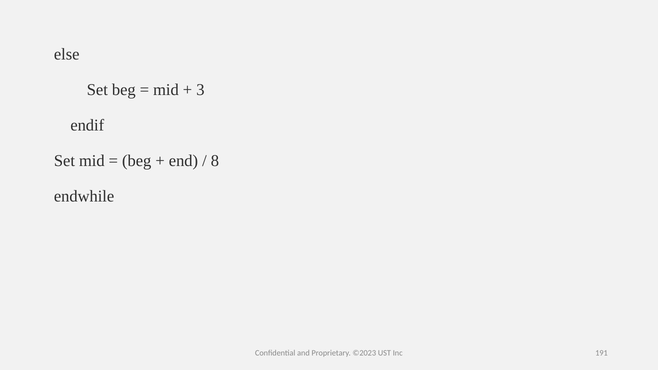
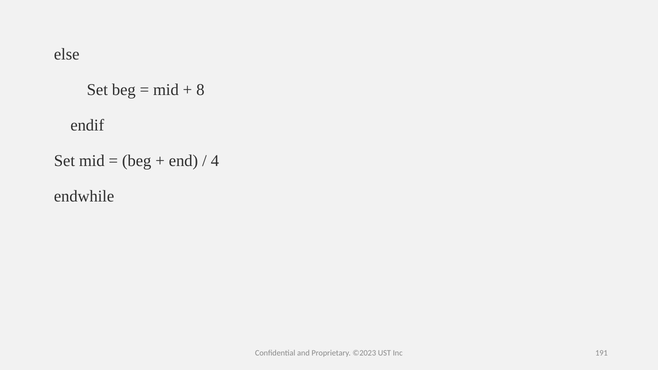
3: 3 -> 8
8: 8 -> 4
